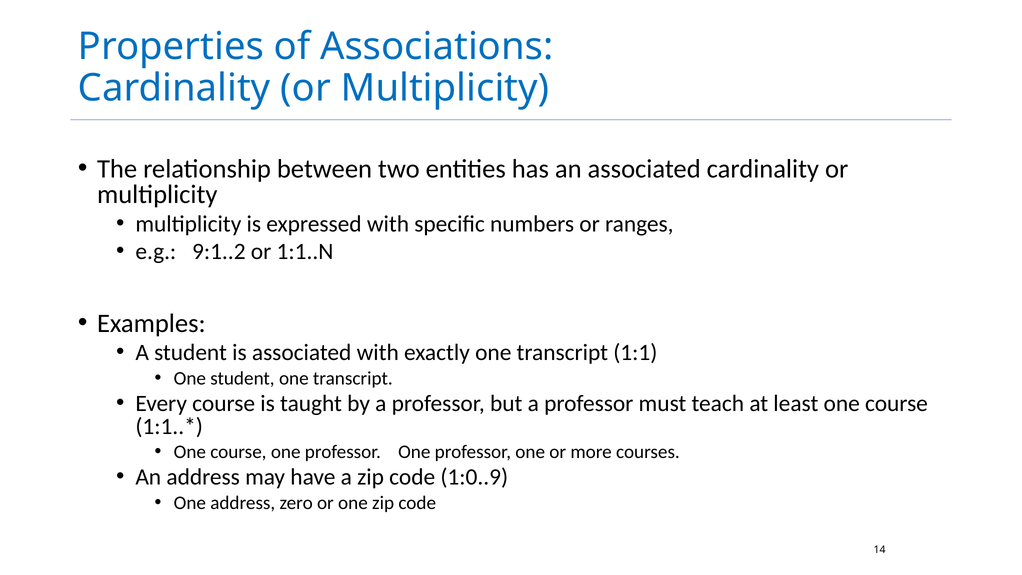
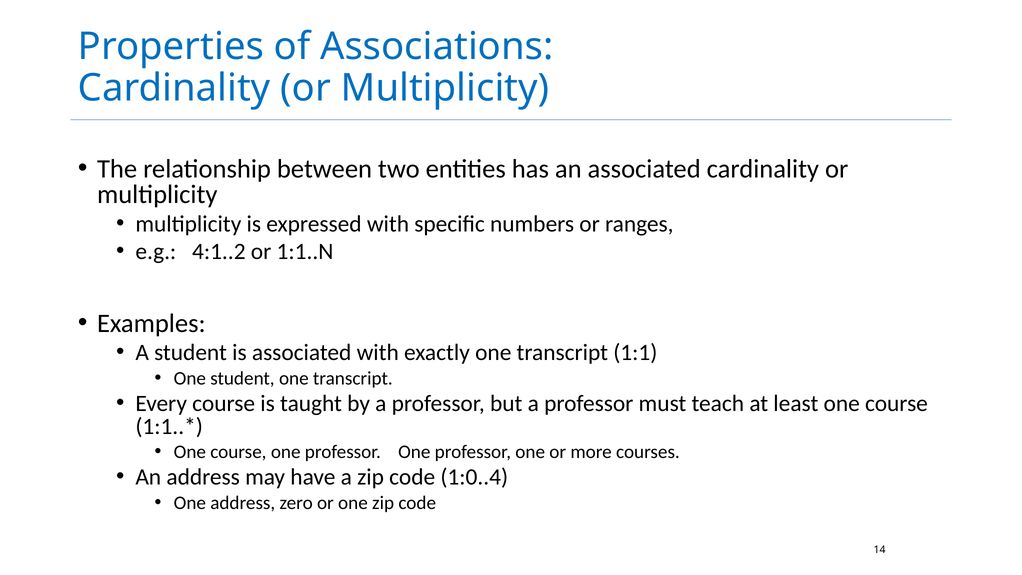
9:1..2: 9:1..2 -> 4:1..2
1:0..9: 1:0..9 -> 1:0..4
